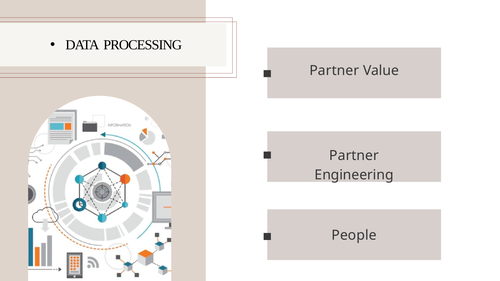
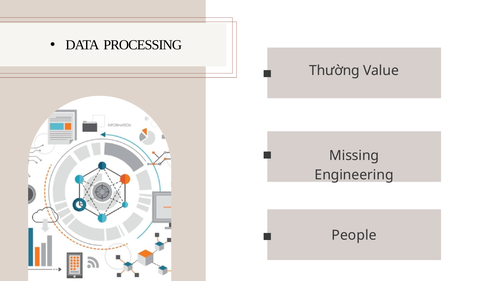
Partner at (334, 71): Partner -> Thường
Partner at (354, 156): Partner -> Missing
